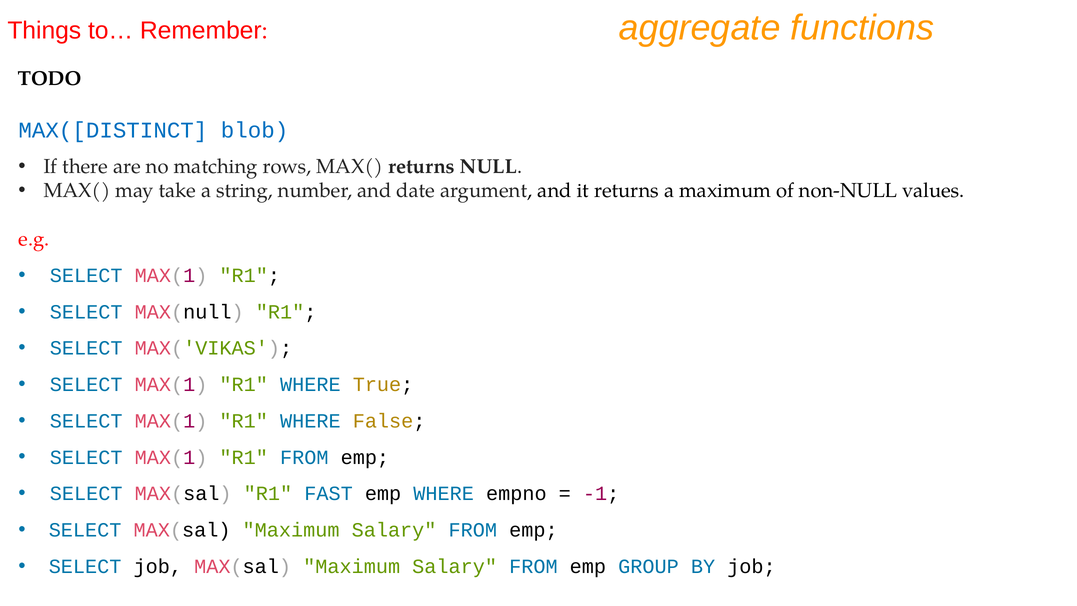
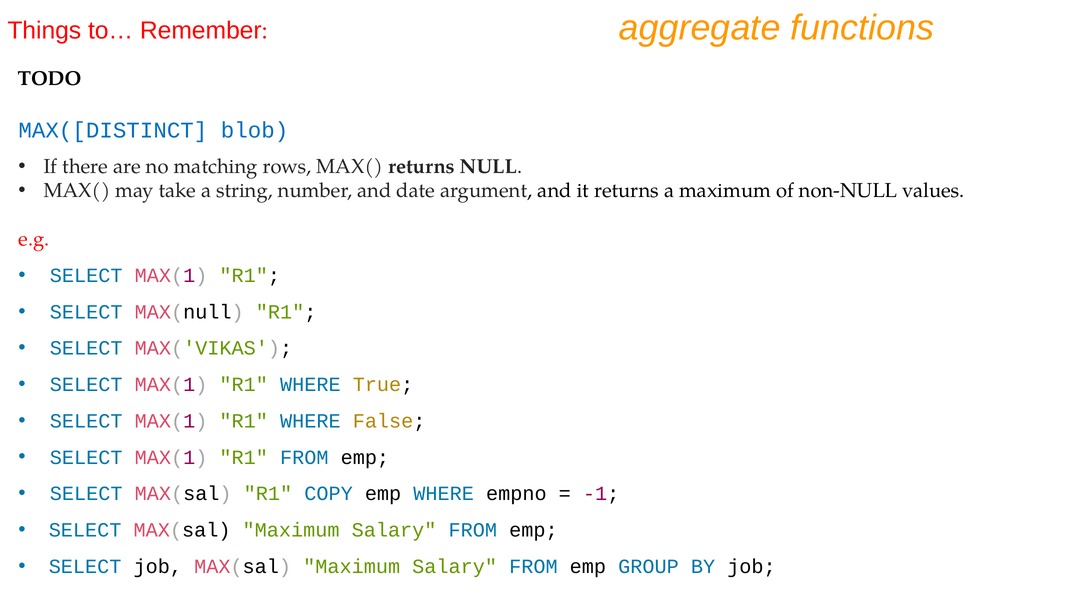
FAST: FAST -> COPY
